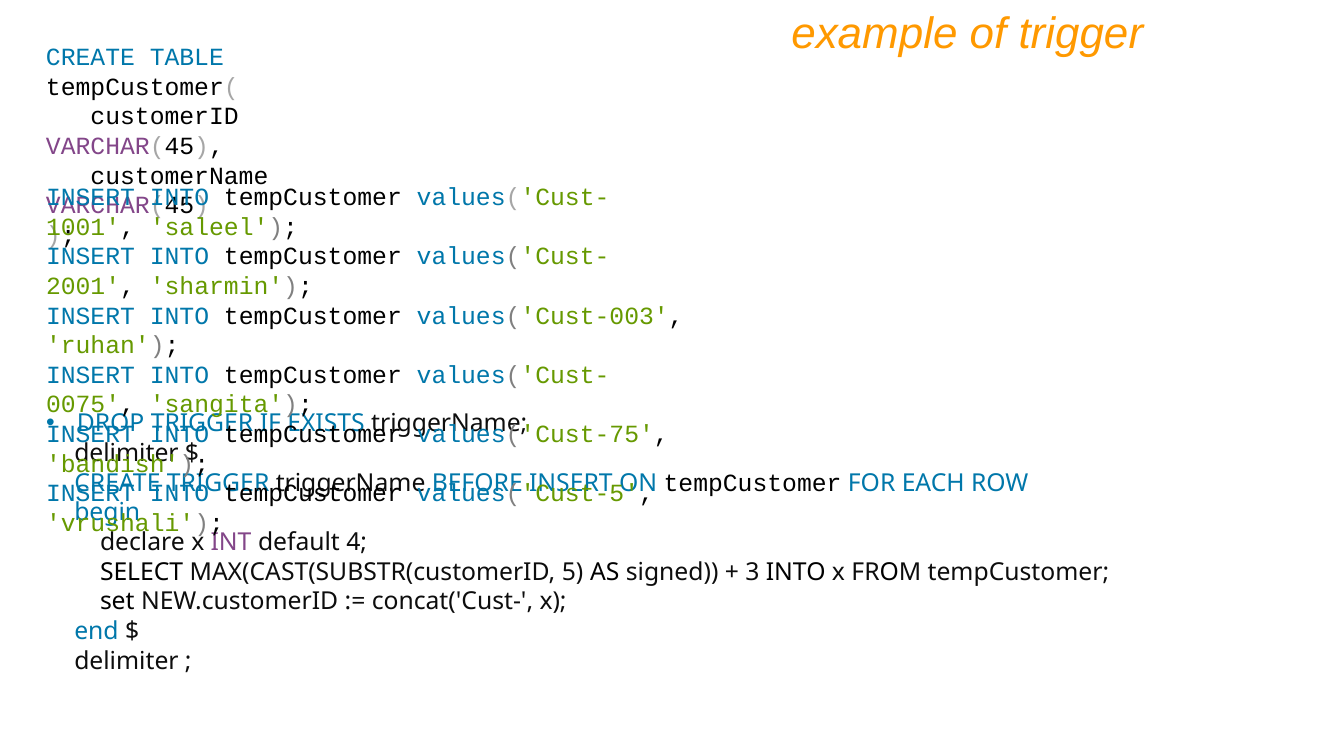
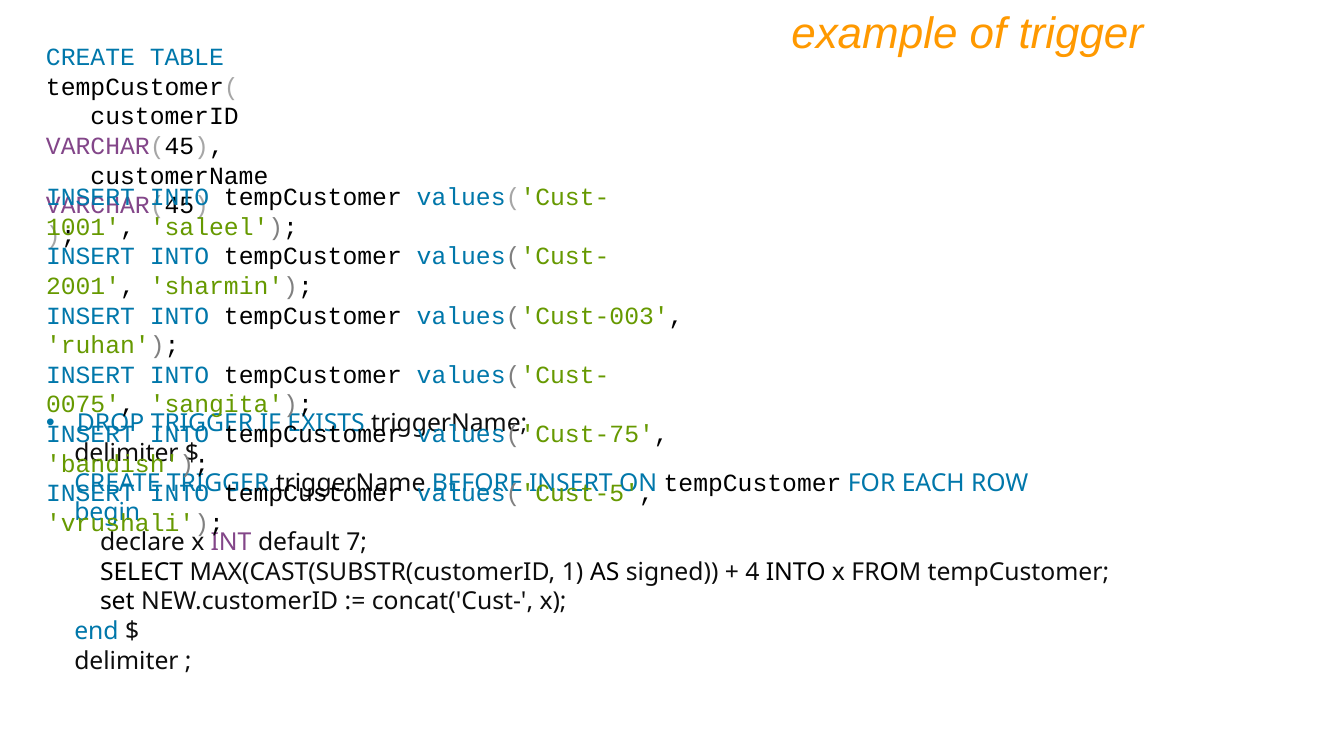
4: 4 -> 7
5: 5 -> 1
3: 3 -> 4
